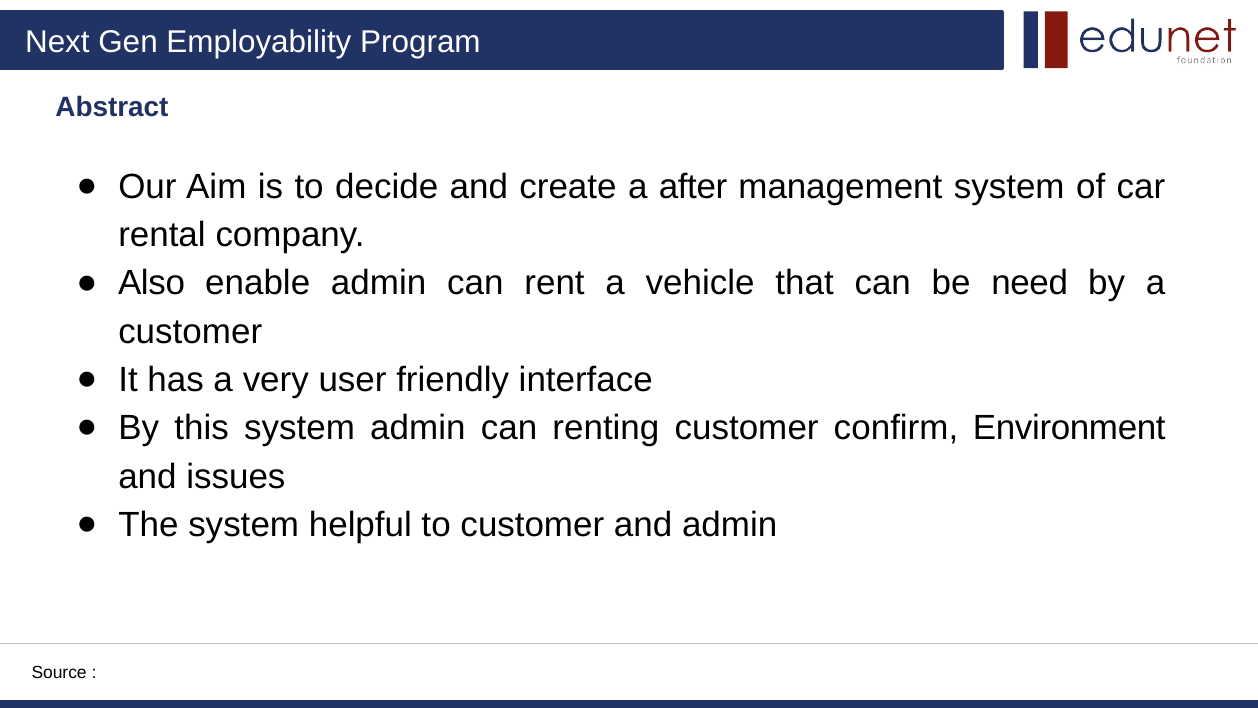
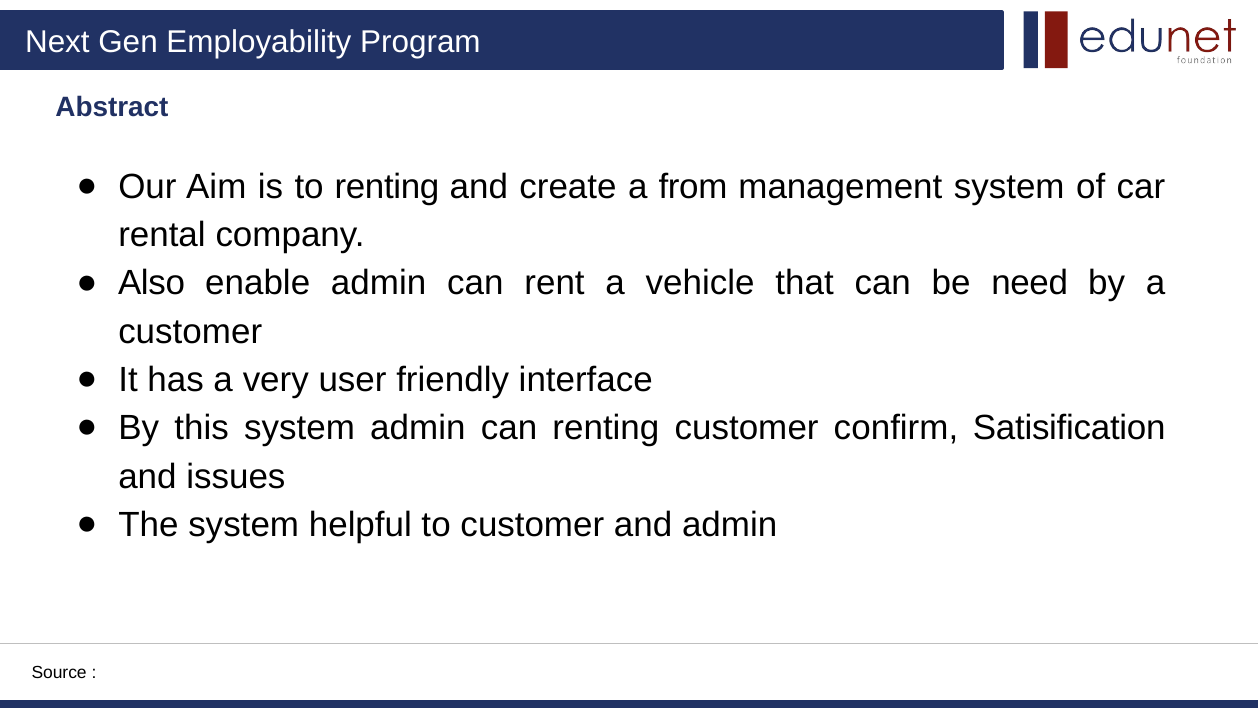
to decide: decide -> renting
after: after -> from
Environment: Environment -> Satisification
